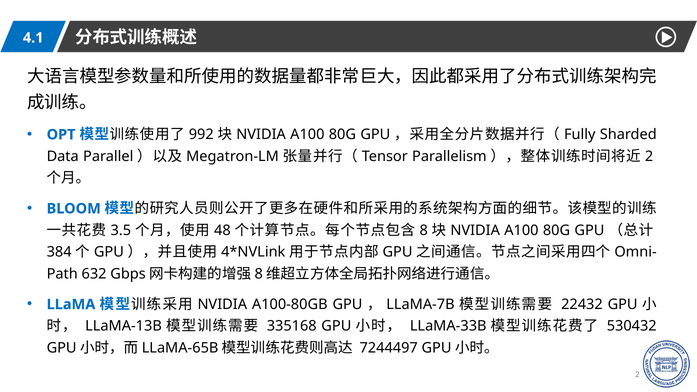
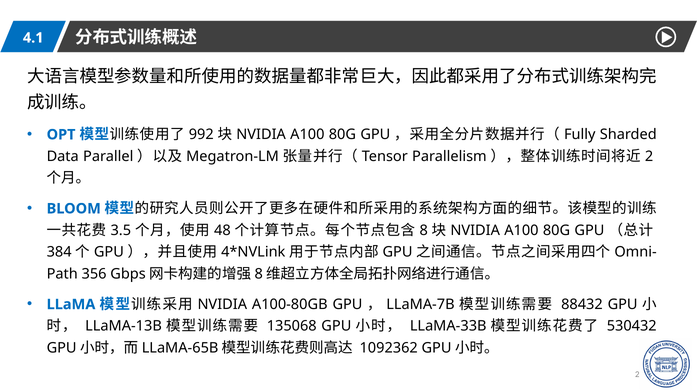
632: 632 -> 356
22432: 22432 -> 88432
335168: 335168 -> 135068
7244497: 7244497 -> 1092362
